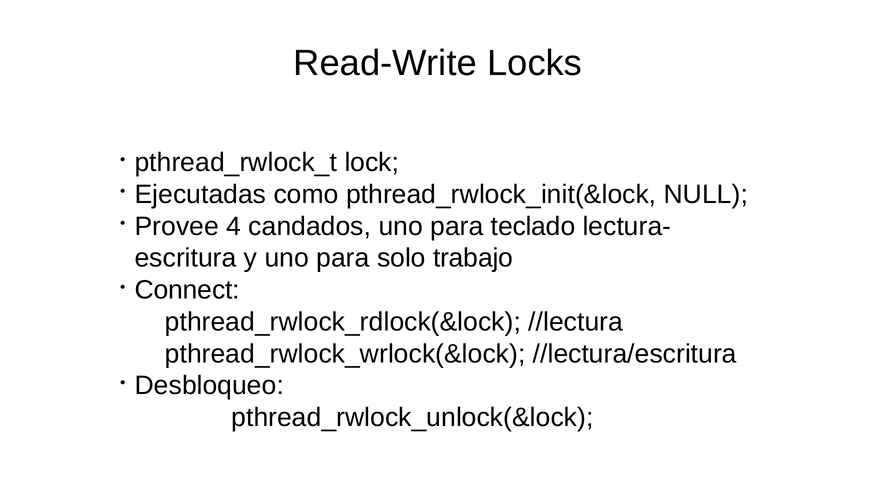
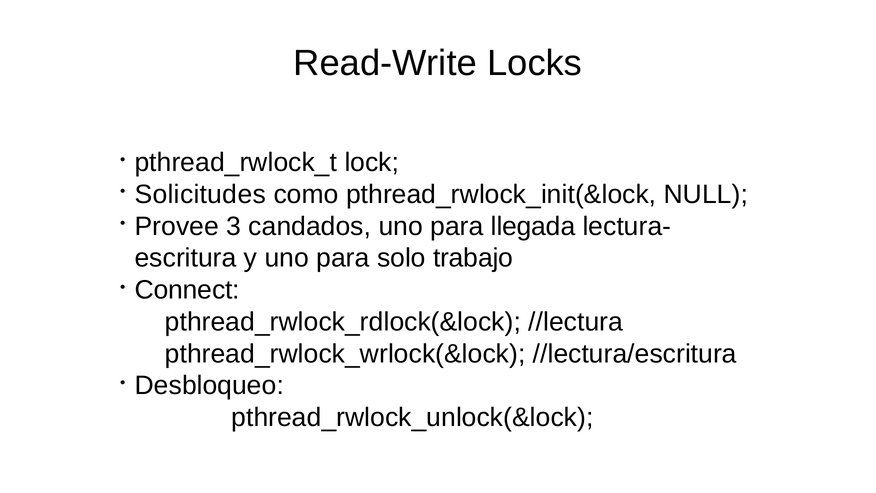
Ejecutadas: Ejecutadas -> Solicitudes
4: 4 -> 3
teclado: teclado -> llegada
